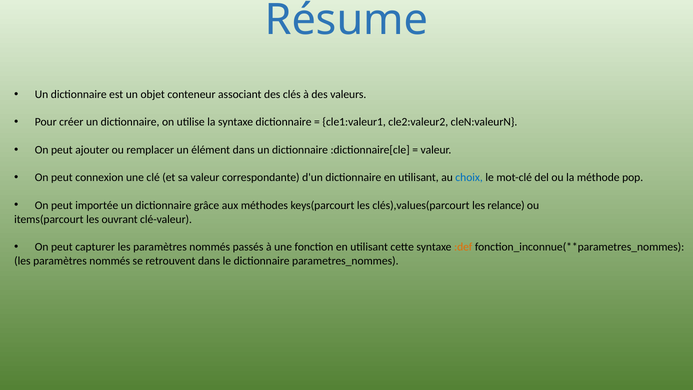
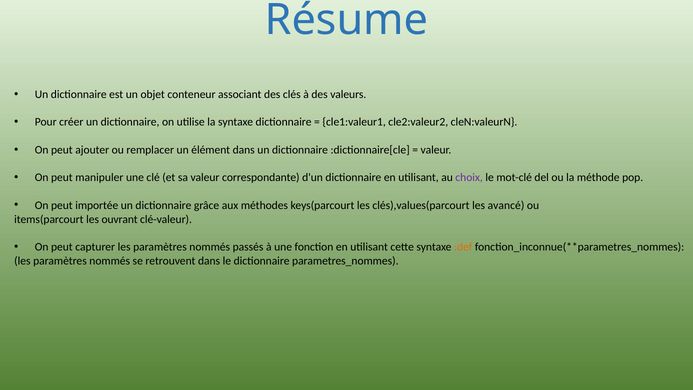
connexion: connexion -> manipuler
choix colour: blue -> purple
relance: relance -> avancé
